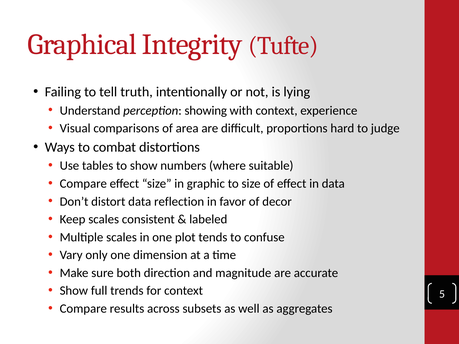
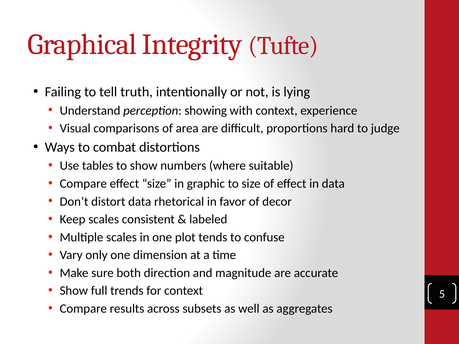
reflection: reflection -> rhetorical
